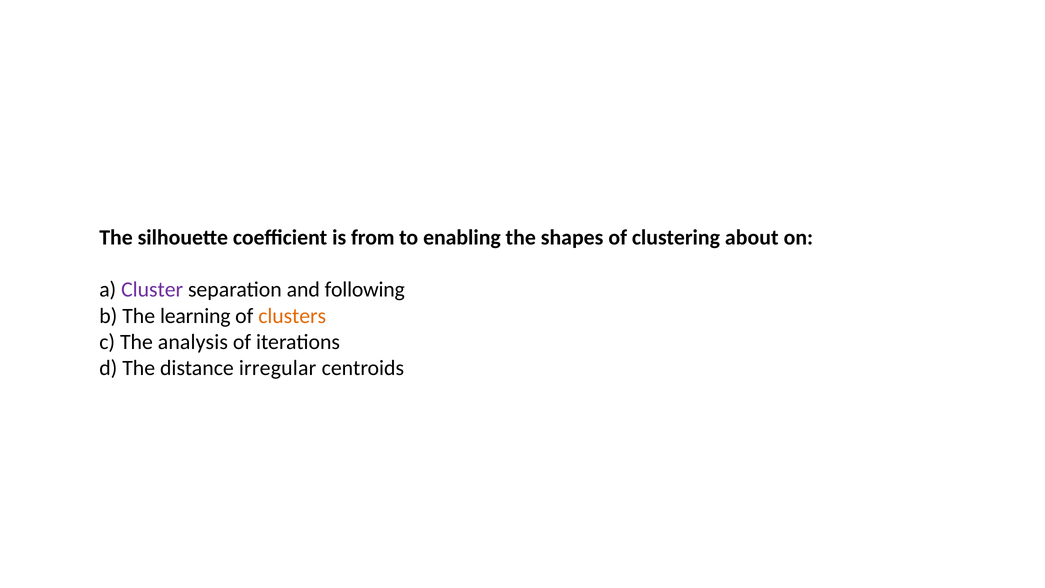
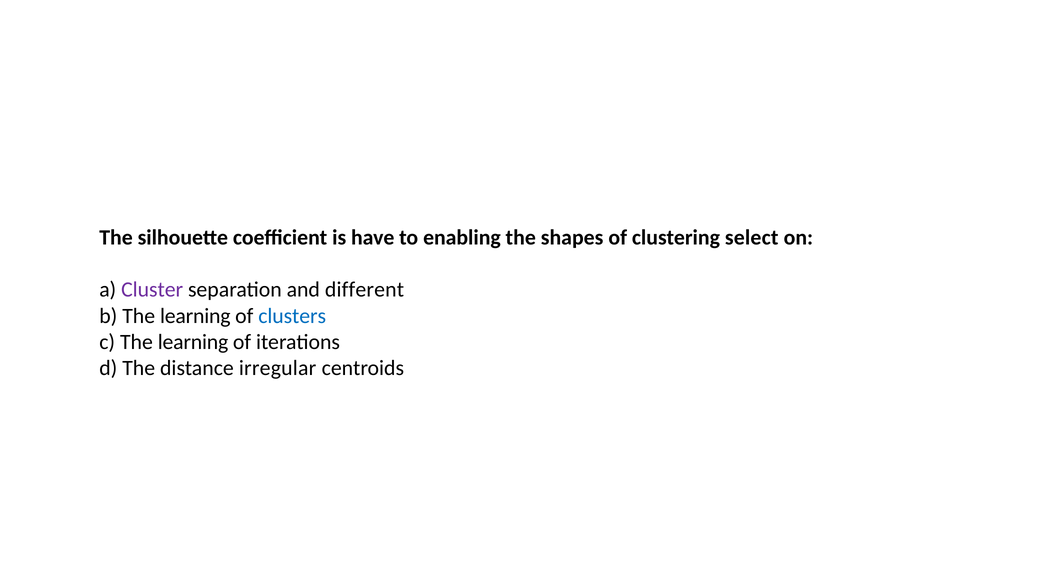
from: from -> have
about: about -> select
following: following -> different
clusters colour: orange -> blue
c The analysis: analysis -> learning
